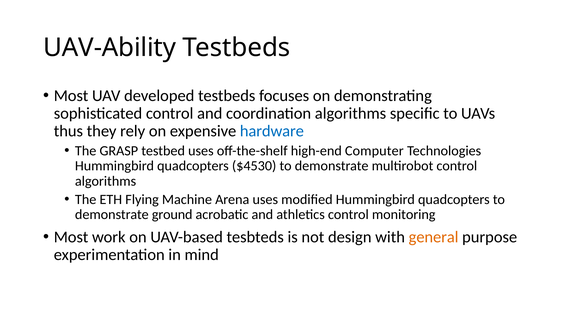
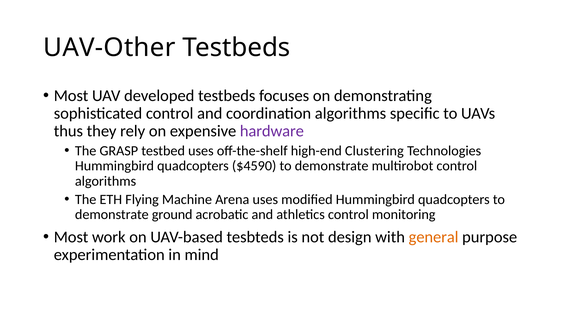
UAV-Ability: UAV-Ability -> UAV-Other
hardware colour: blue -> purple
Computer: Computer -> Clustering
$4530: $4530 -> $4590
